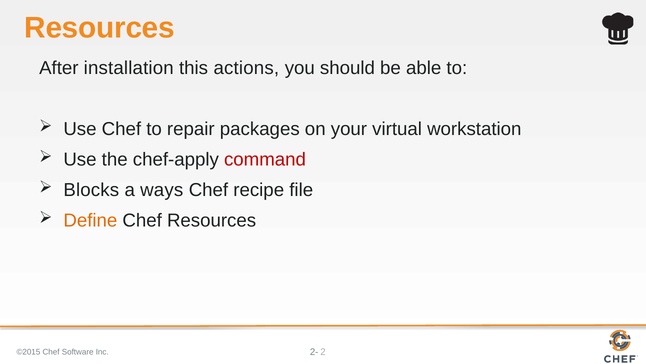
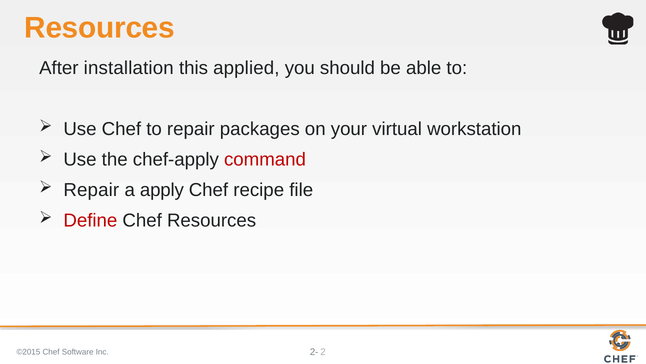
actions: actions -> applied
Blocks at (91, 190): Blocks -> Repair
ways: ways -> apply
Define colour: orange -> red
